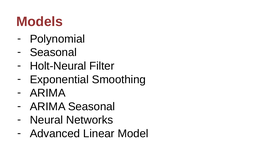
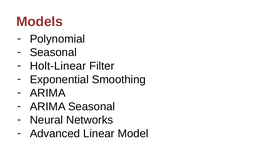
Holt-Neural: Holt-Neural -> Holt-Linear
